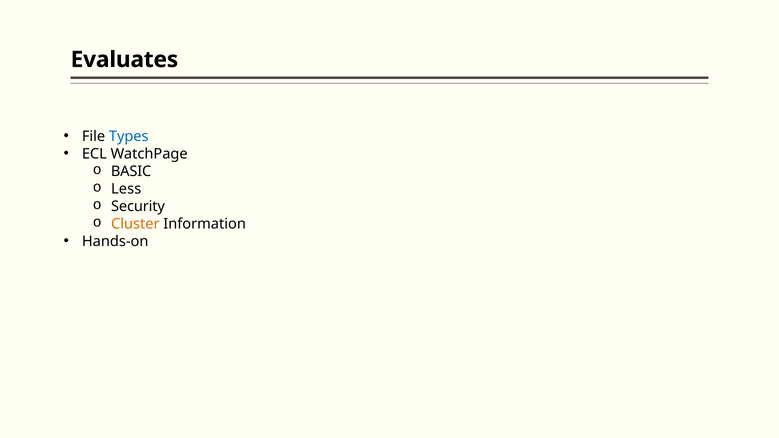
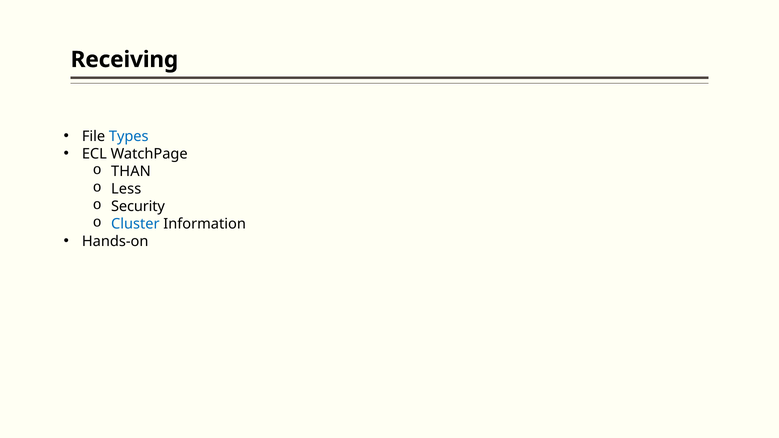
Evaluates: Evaluates -> Receiving
BASIC: BASIC -> THAN
Cluster colour: orange -> blue
